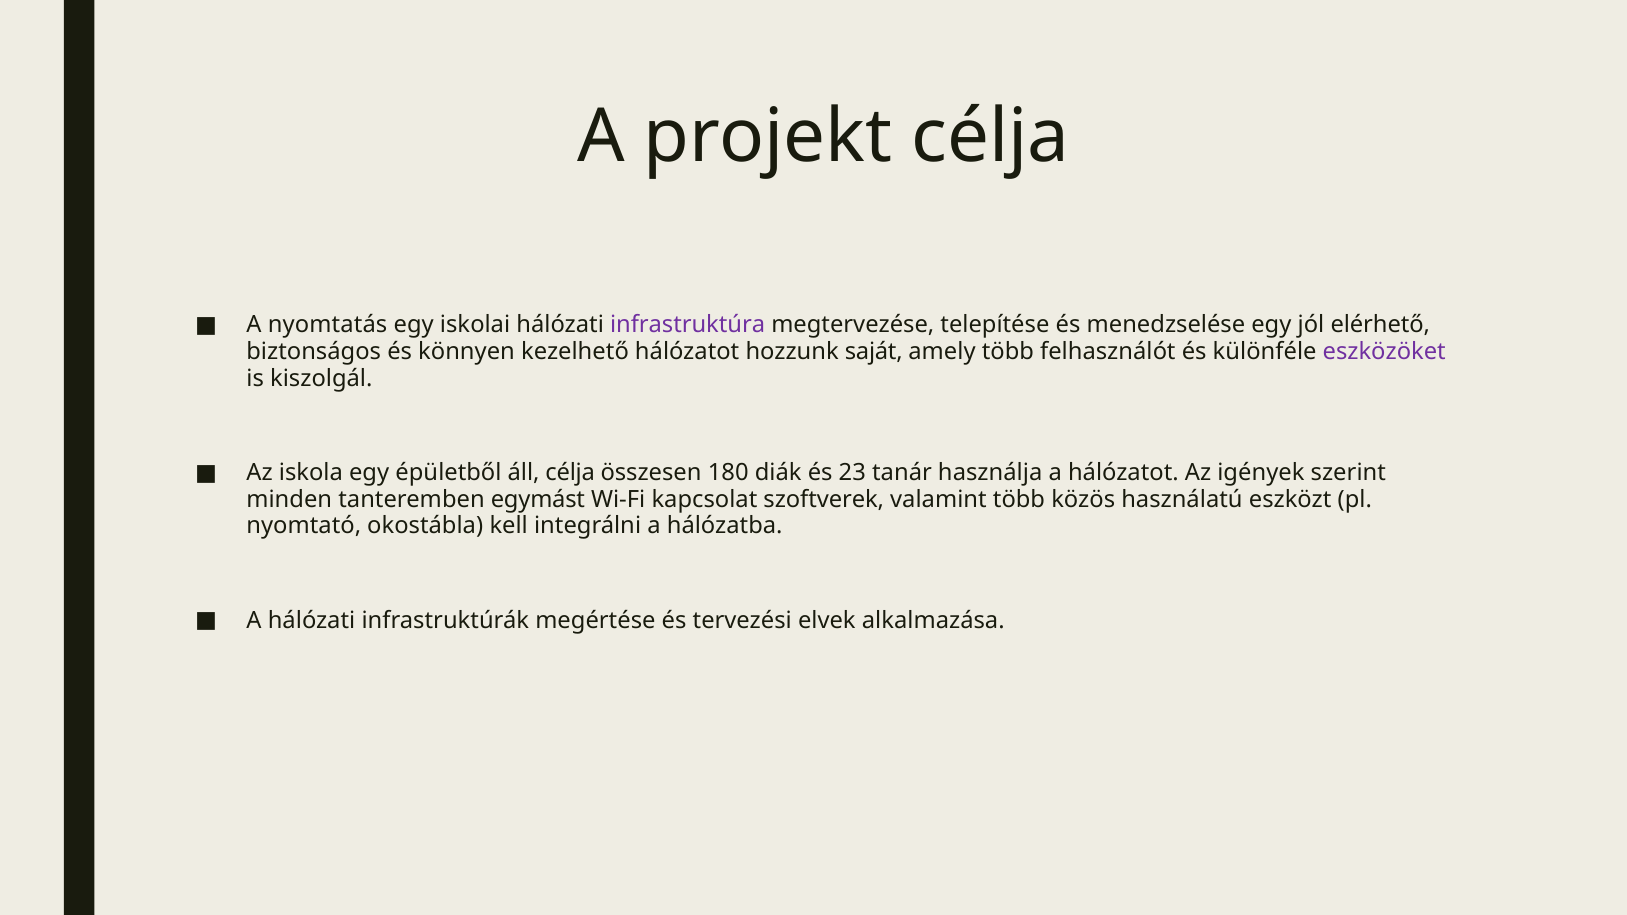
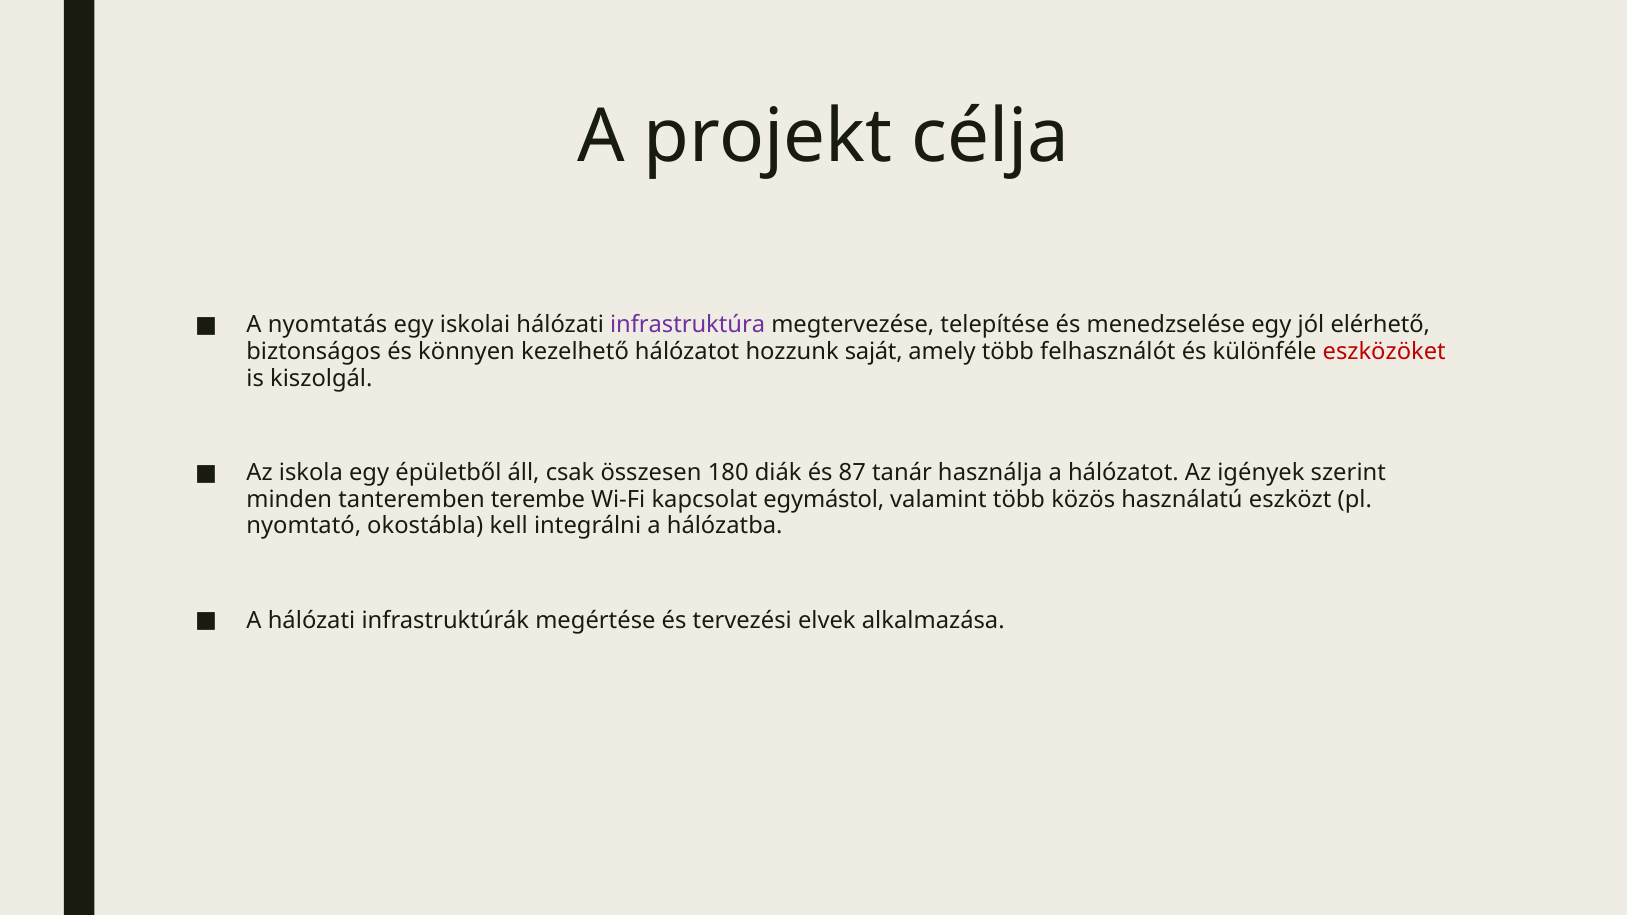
eszközöket colour: purple -> red
áll célja: célja -> csak
23: 23 -> 87
egymást: egymást -> terembe
szoftverek: szoftverek -> egymástol
